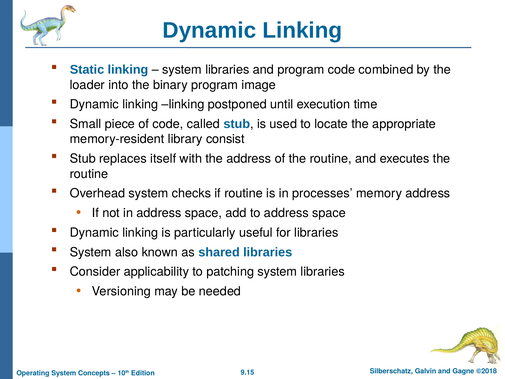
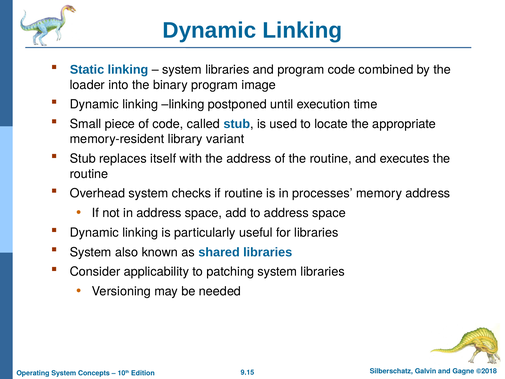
consist: consist -> variant
